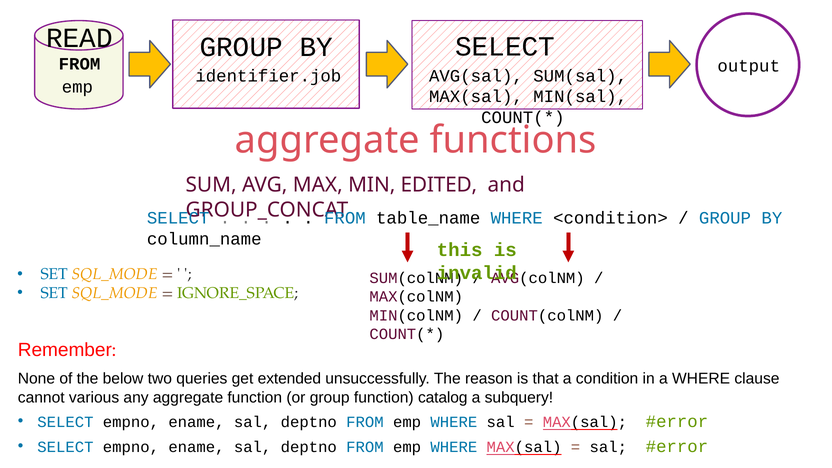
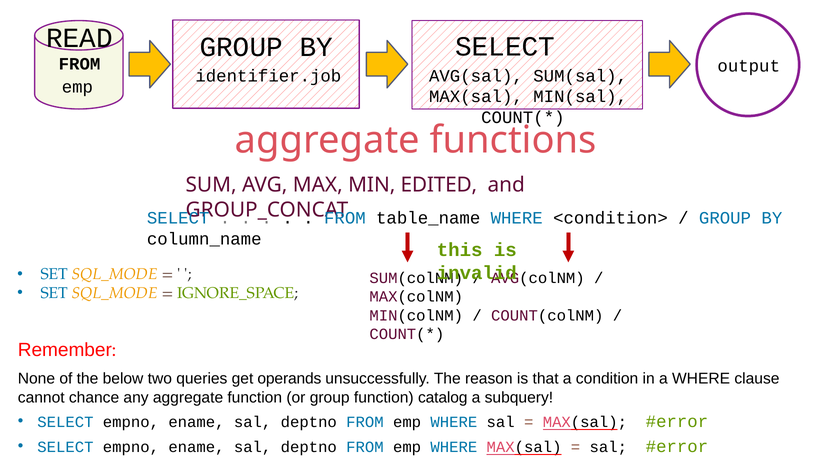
extended: extended -> operands
various: various -> chance
